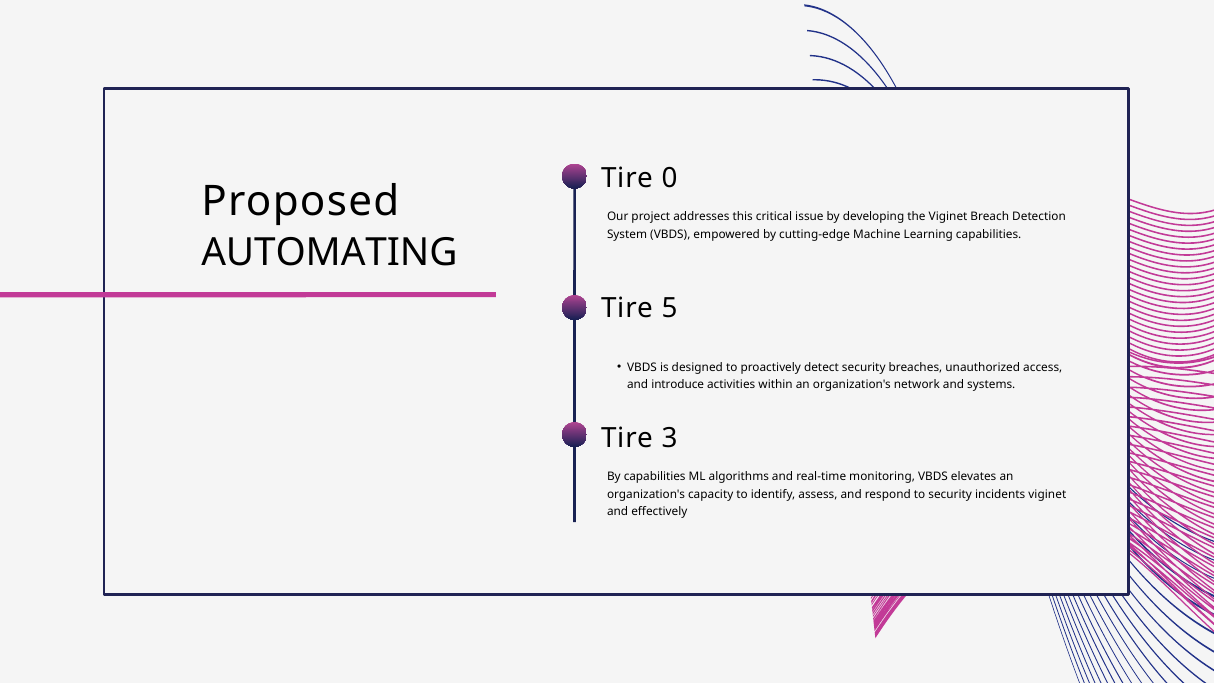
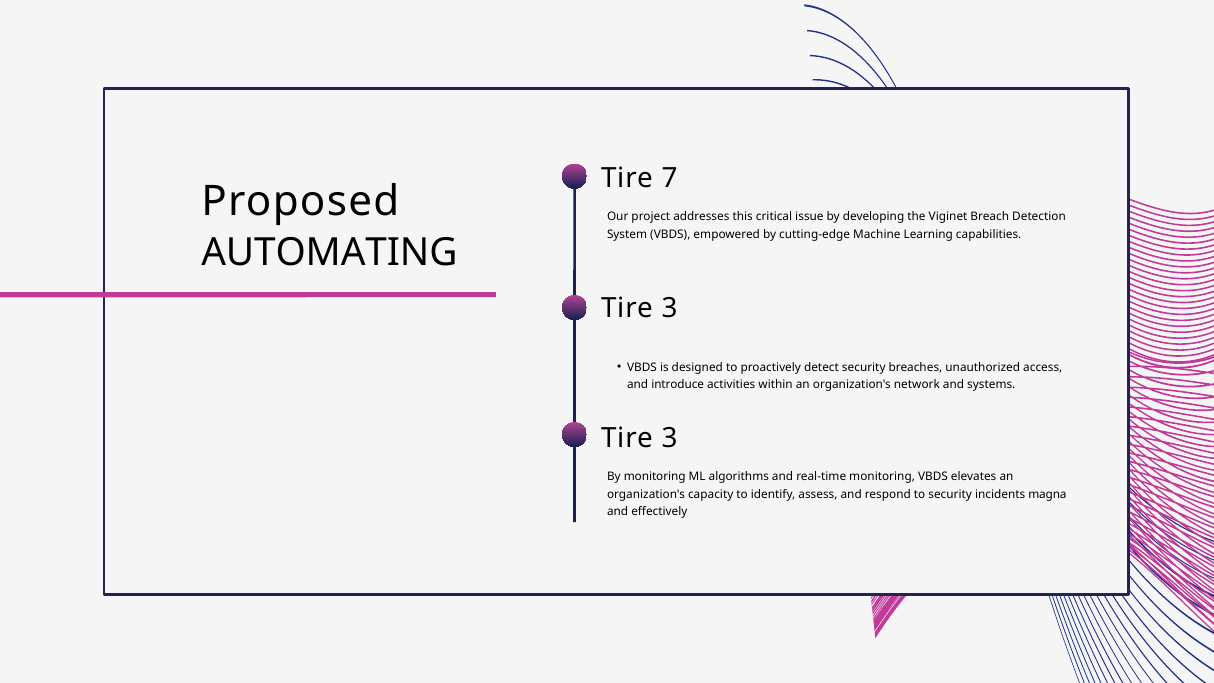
0: 0 -> 7
5 at (670, 308): 5 -> 3
By capabilities: capabilities -> monitoring
incidents viginet: viginet -> magna
